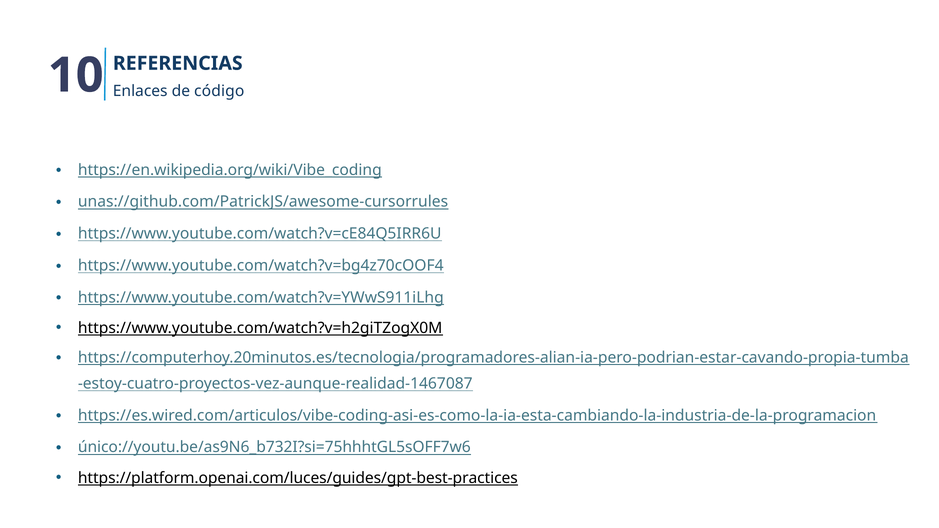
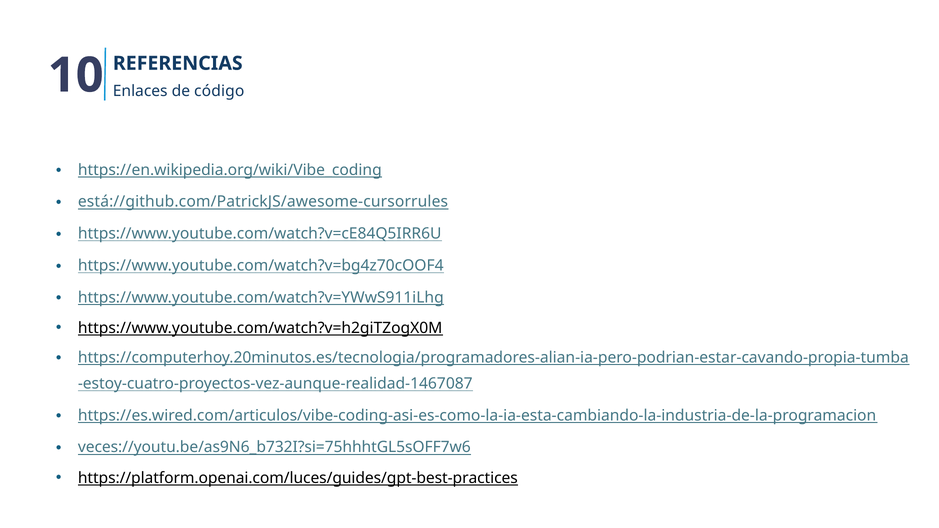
unas://github.com/PatrickJS/awesome-cursorrules: unas://github.com/PatrickJS/awesome-cursorrules -> está://github.com/PatrickJS/awesome-cursorrules
único://youtu.be/as9N6_b732I?si=75hhhtGL5sOFF7w6: único://youtu.be/as9N6_b732I?si=75hhhtGL5sOFF7w6 -> veces://youtu.be/as9N6_b732I?si=75hhhtGL5sOFF7w6
